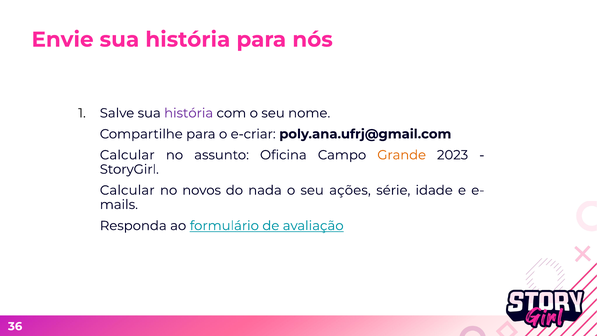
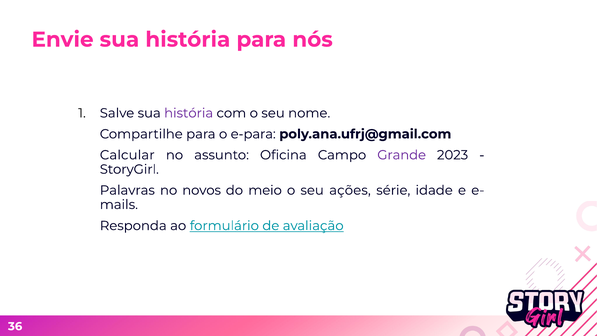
e-criar: e-criar -> e-para
Grande colour: orange -> purple
Calcular at (127, 190): Calcular -> Palavras
nada: nada -> meio
